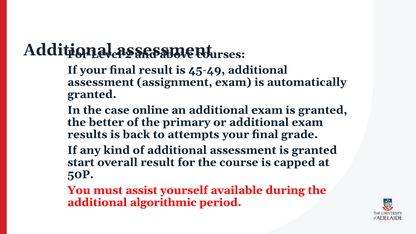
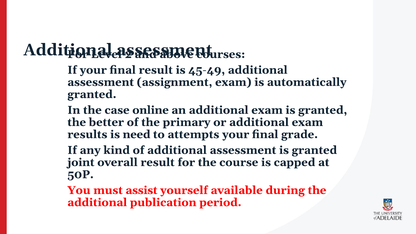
back: back -> need
start: start -> joint
algorithmic: algorithmic -> publication
